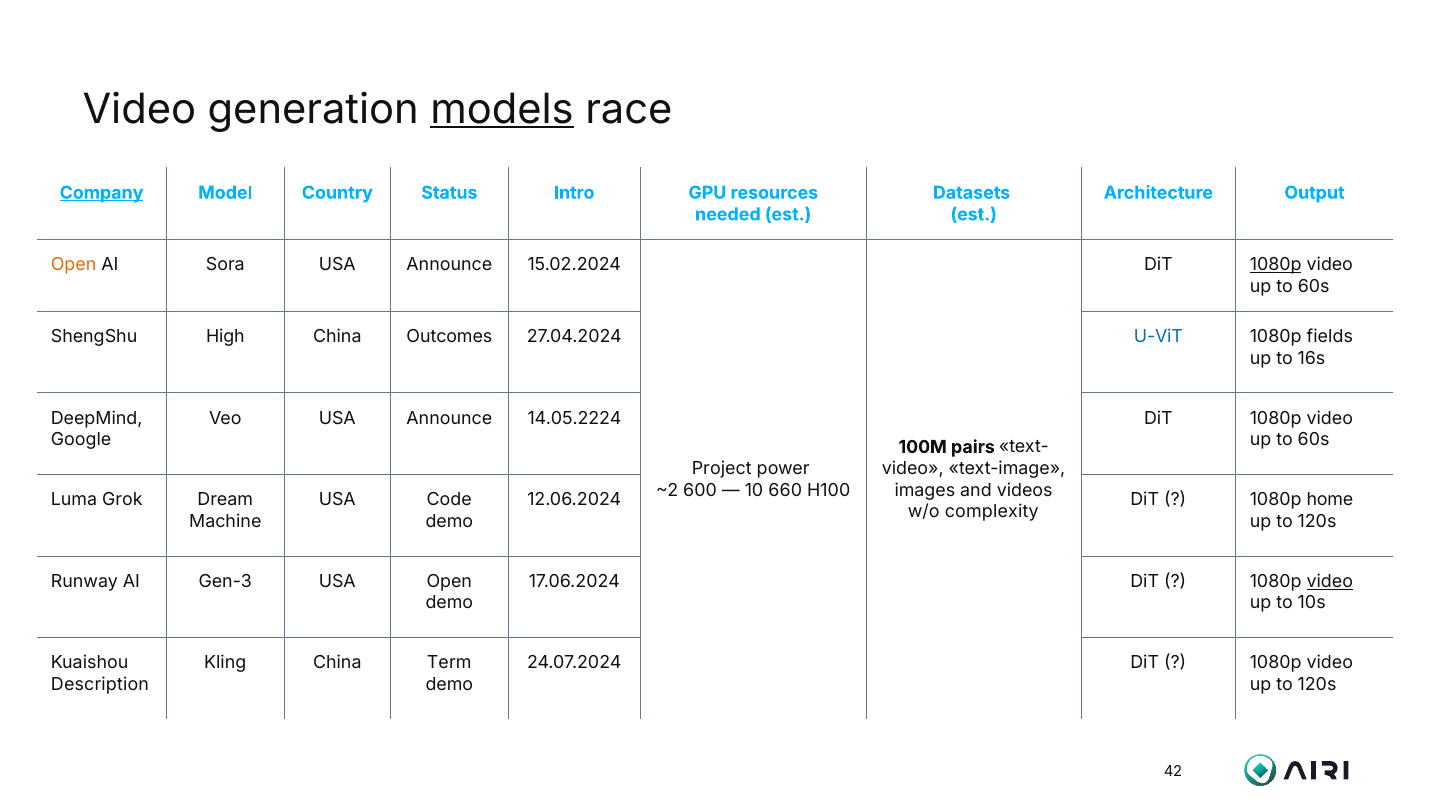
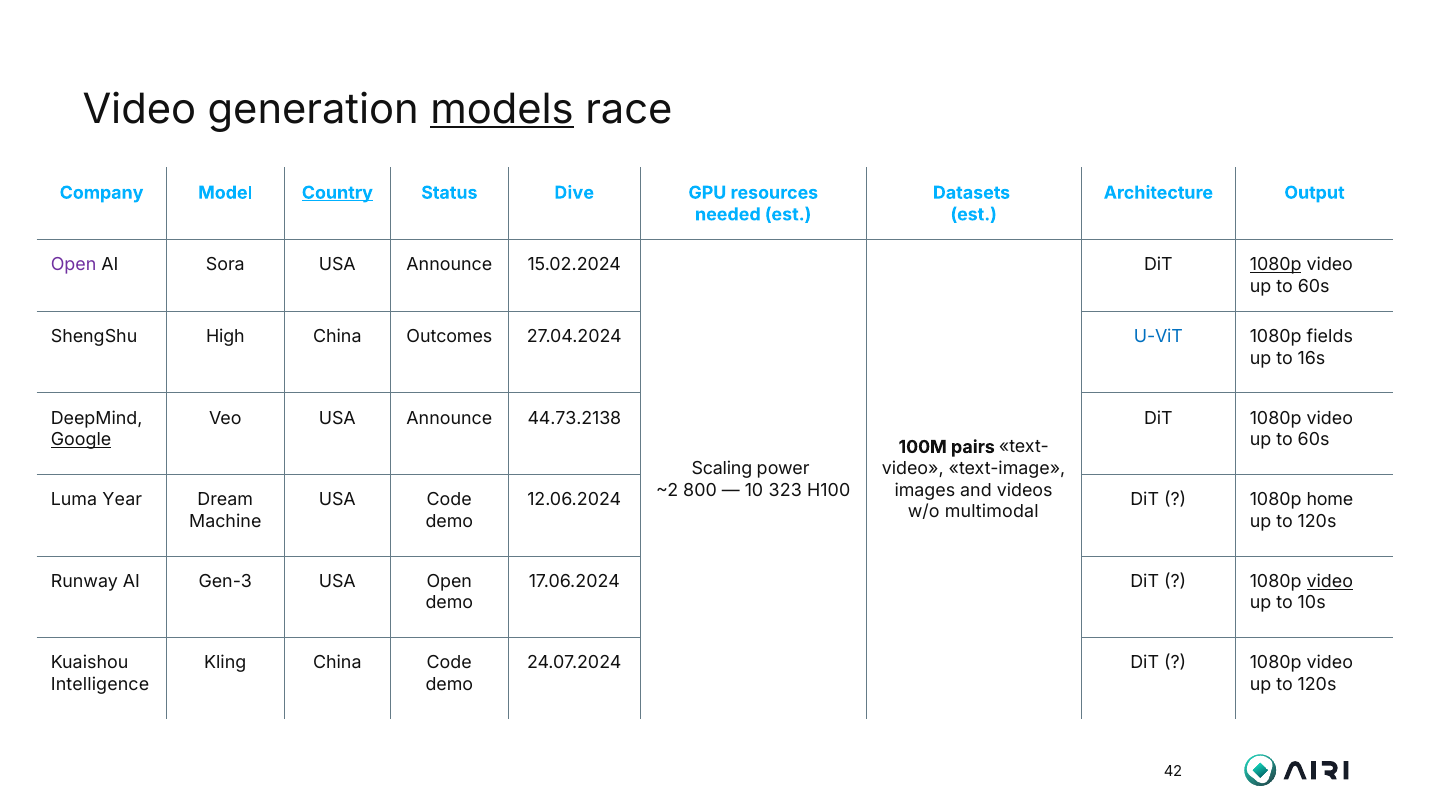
Company underline: present -> none
Country underline: none -> present
Intro: Intro -> Dive
Open at (74, 265) colour: orange -> purple
14.05.2224: 14.05.2224 -> 44.73.2138
Google underline: none -> present
Project: Project -> Scaling
600: 600 -> 800
660: 660 -> 323
Grok: Grok -> Year
complexity: complexity -> multimodal
China Term: Term -> Code
Description: Description -> Intelligence
